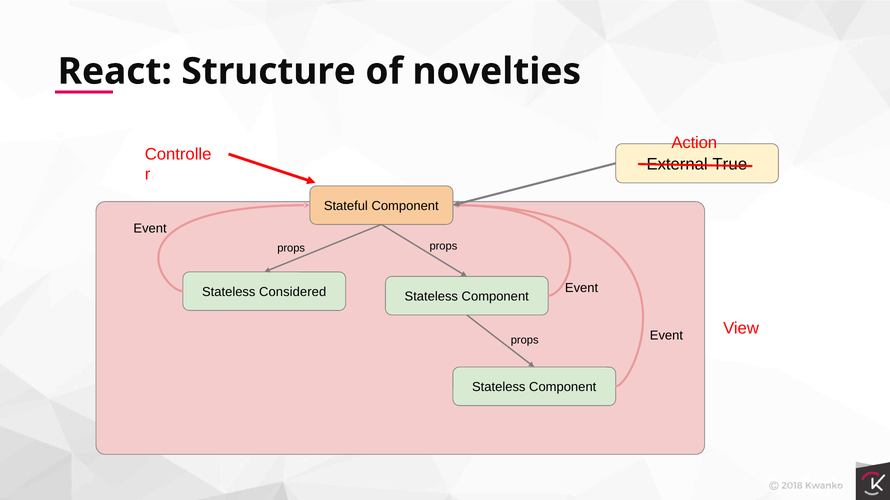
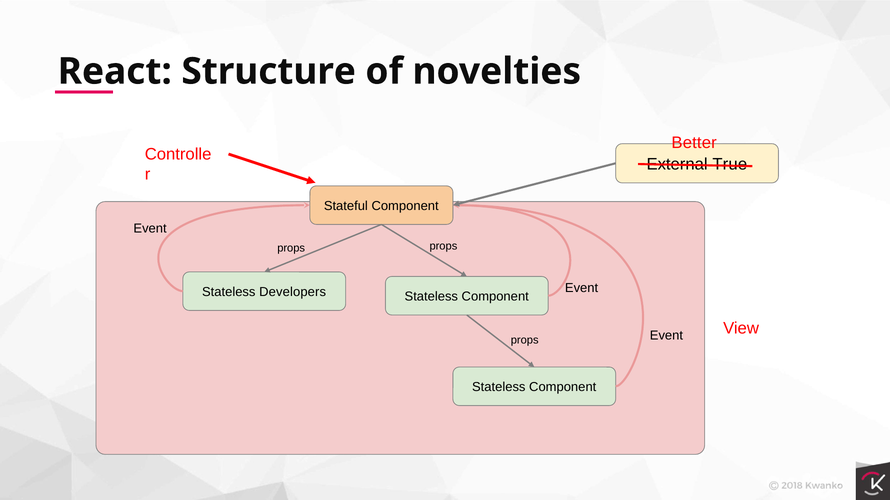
Action: Action -> Better
Considered: Considered -> Developers
